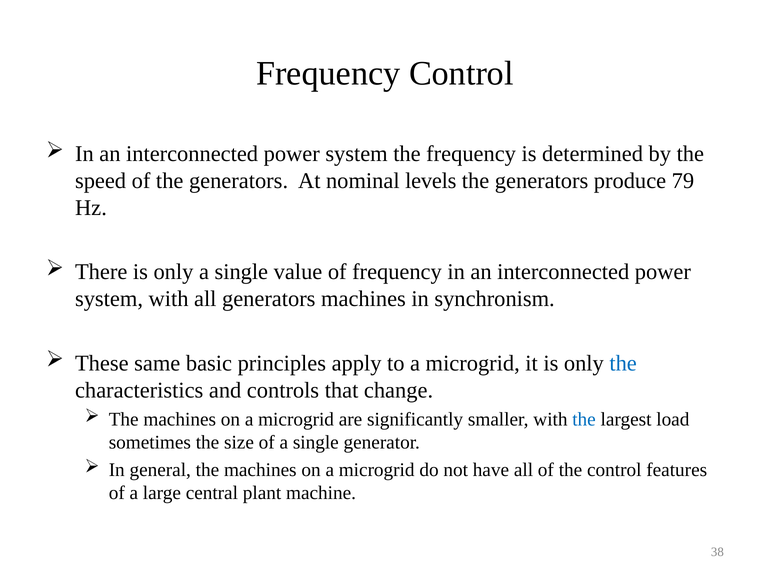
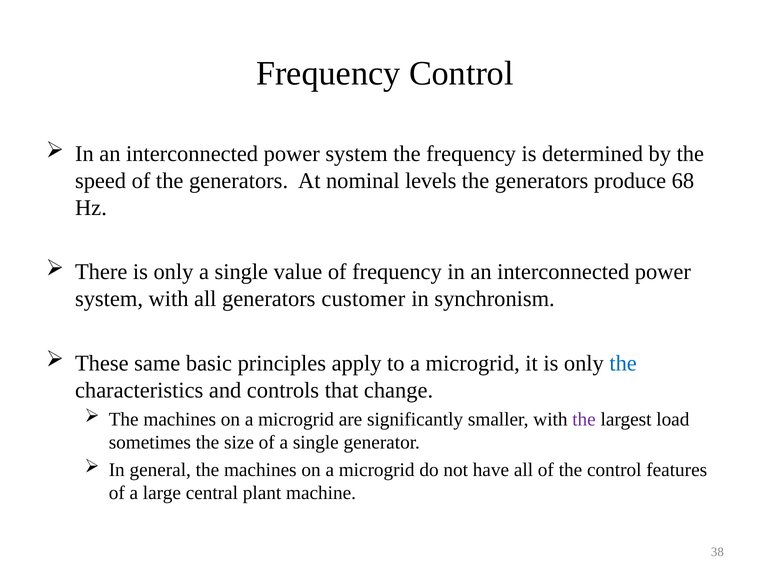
79: 79 -> 68
generators machines: machines -> customer
the at (584, 419) colour: blue -> purple
